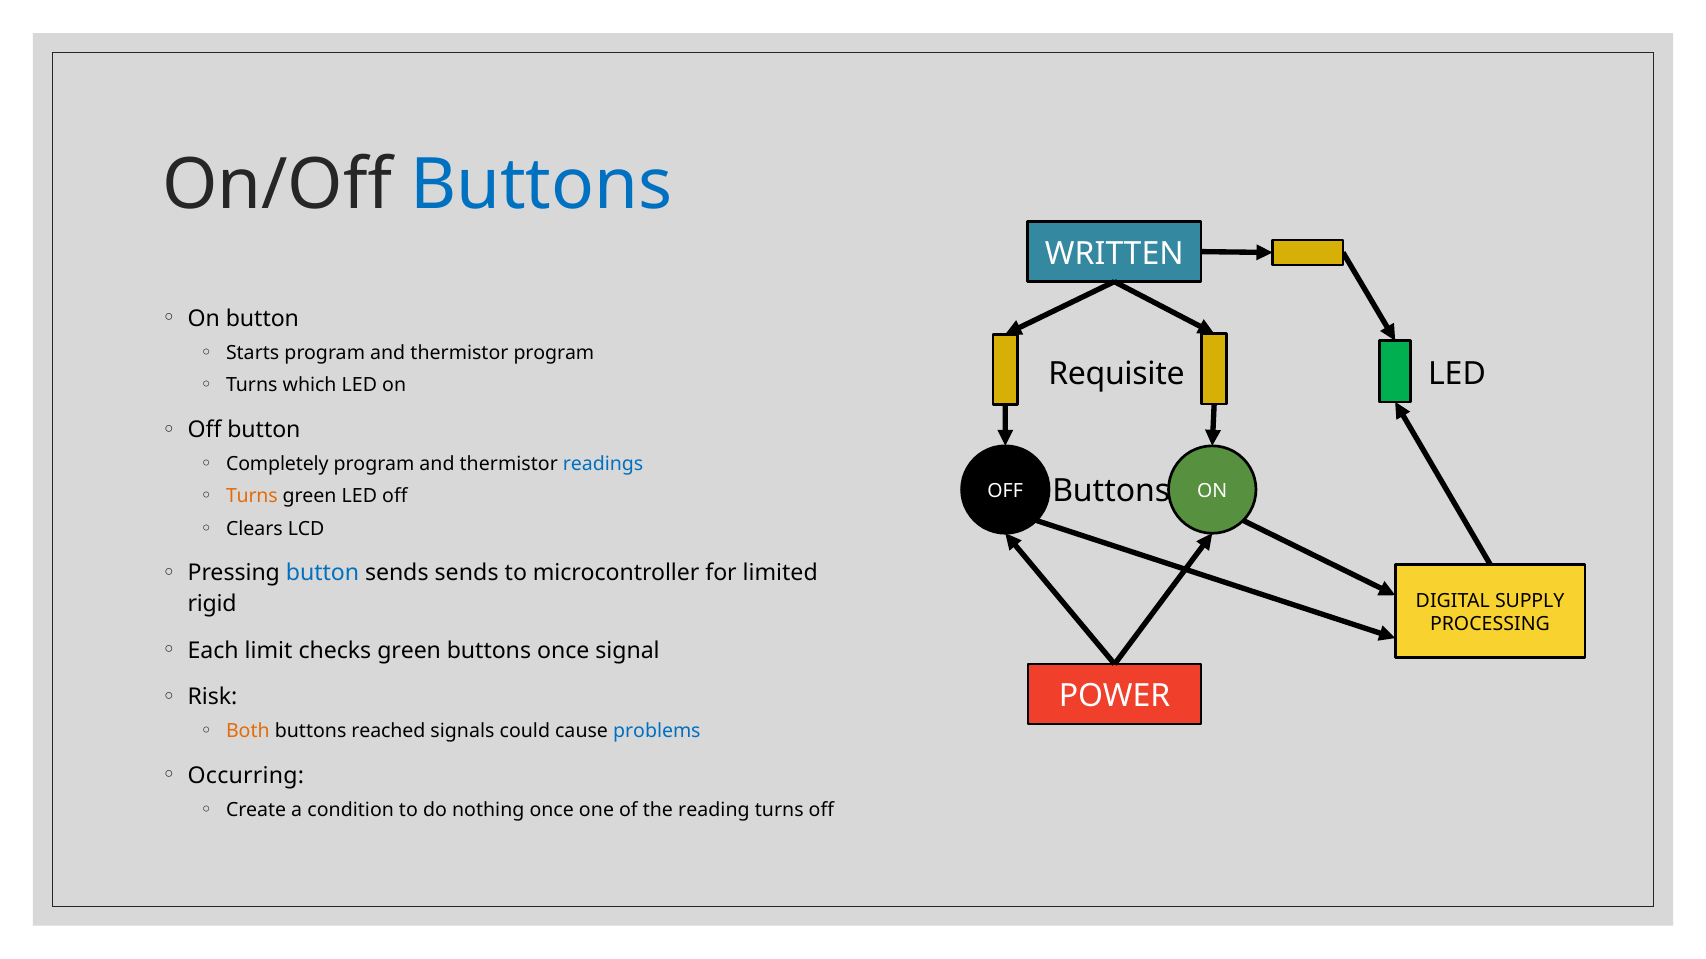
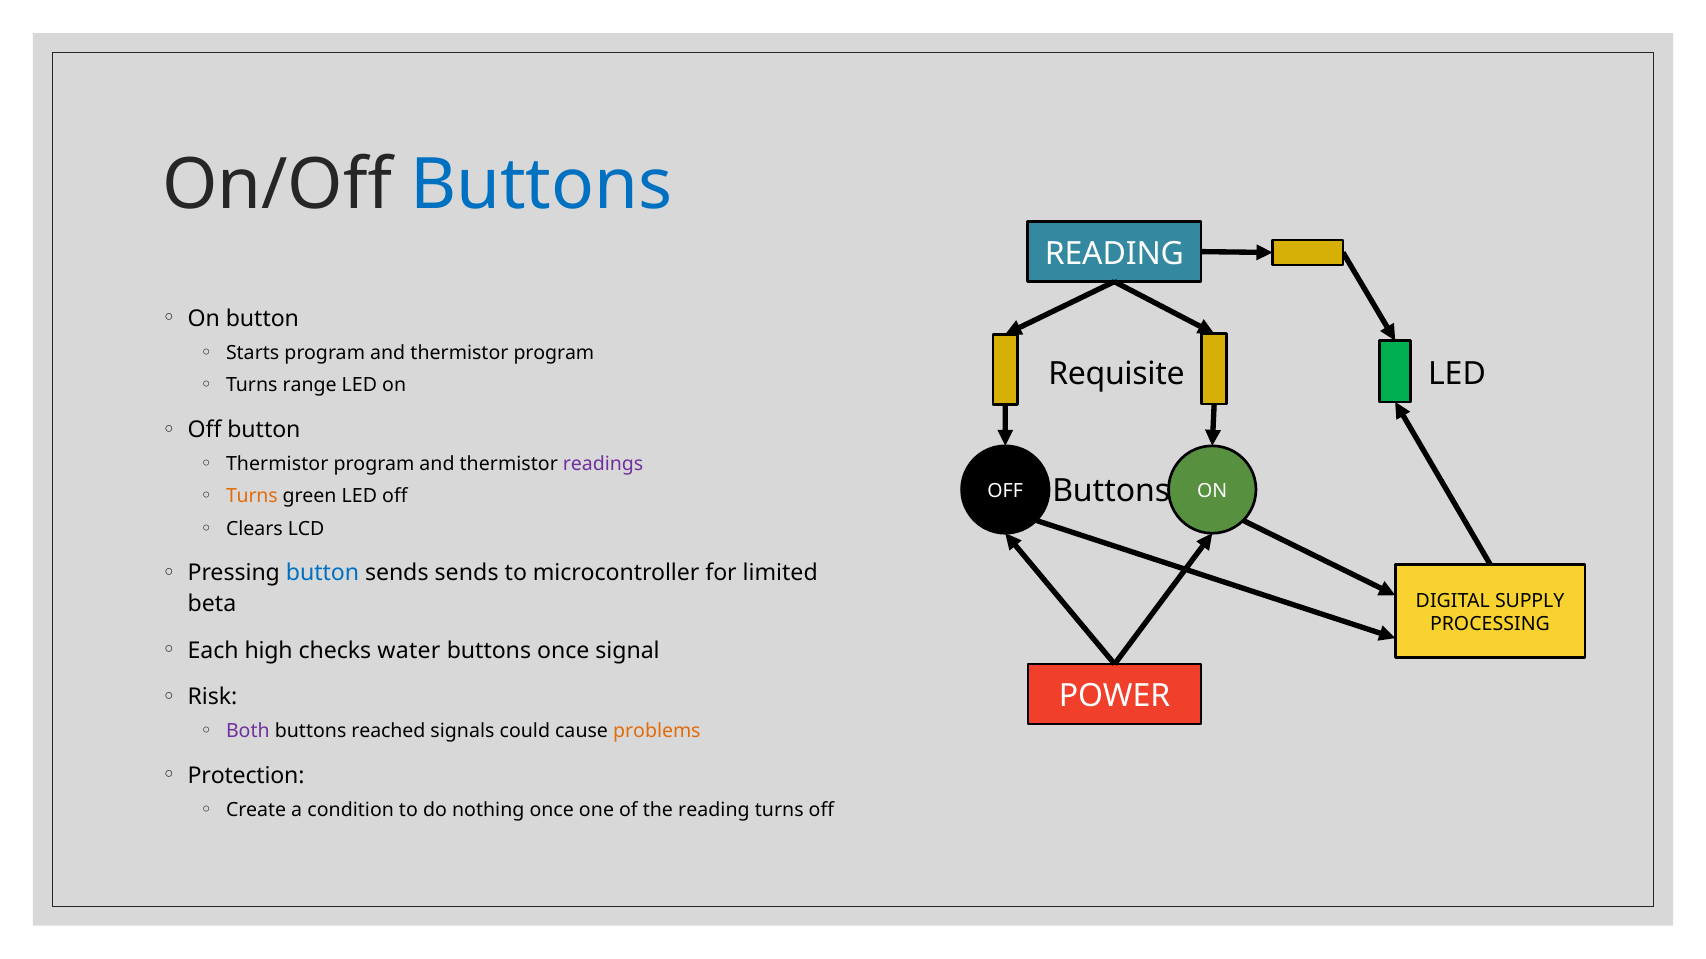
WRITTEN at (1114, 254): WRITTEN -> READING
which: which -> range
Completely at (277, 464): Completely -> Thermistor
readings colour: blue -> purple
rigid: rigid -> beta
limit: limit -> high
checks green: green -> water
Both colour: orange -> purple
problems colour: blue -> orange
Occurring: Occurring -> Protection
